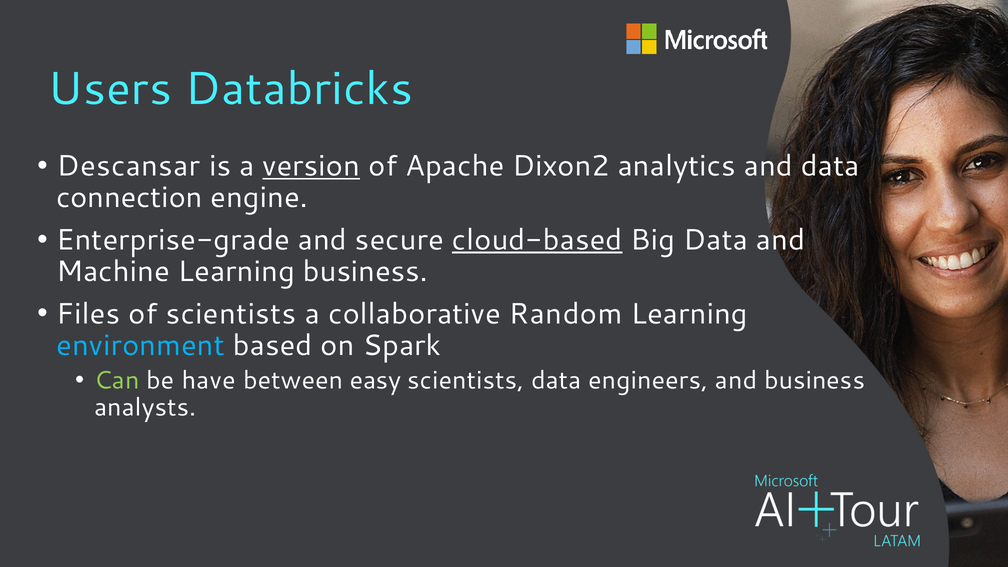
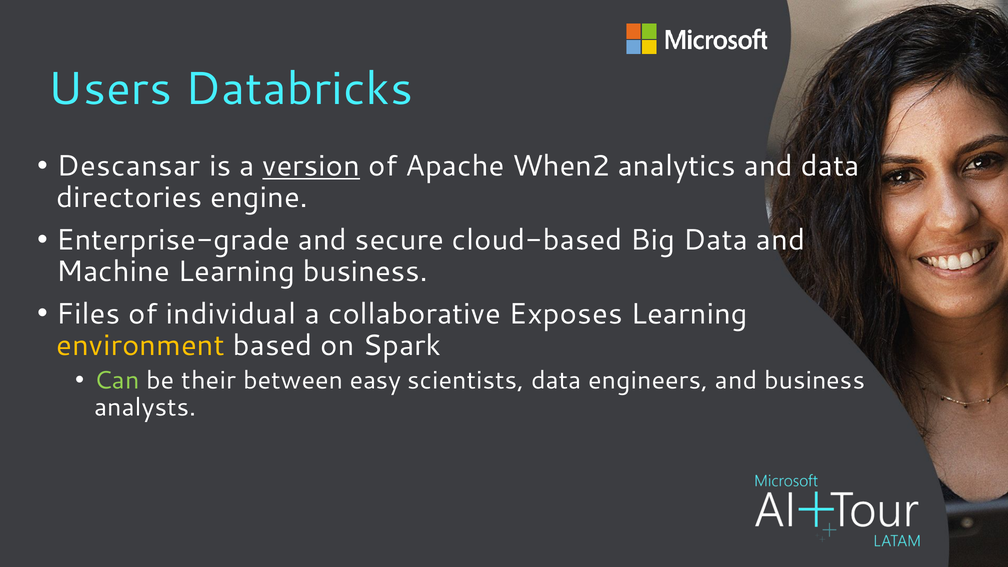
Dixon2: Dixon2 -> When2
connection: connection -> directories
cloud-based underline: present -> none
of scientists: scientists -> individual
Random: Random -> Exposes
environment colour: light blue -> yellow
have: have -> their
